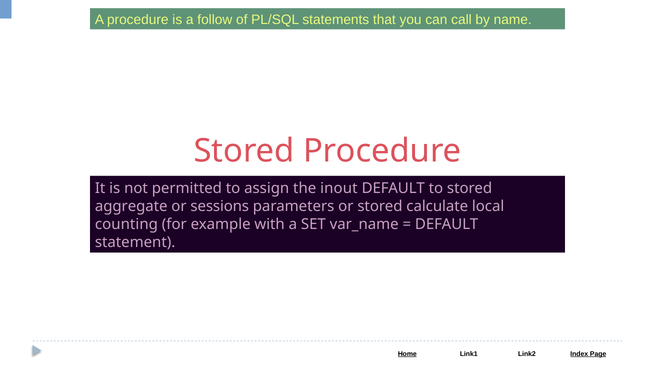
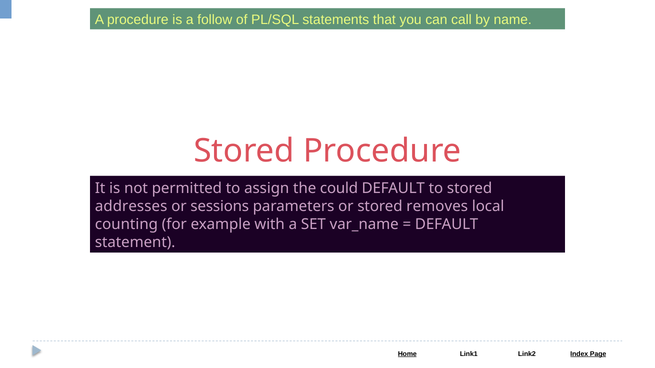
inout: inout -> could
aggregate: aggregate -> addresses
calculate: calculate -> removes
